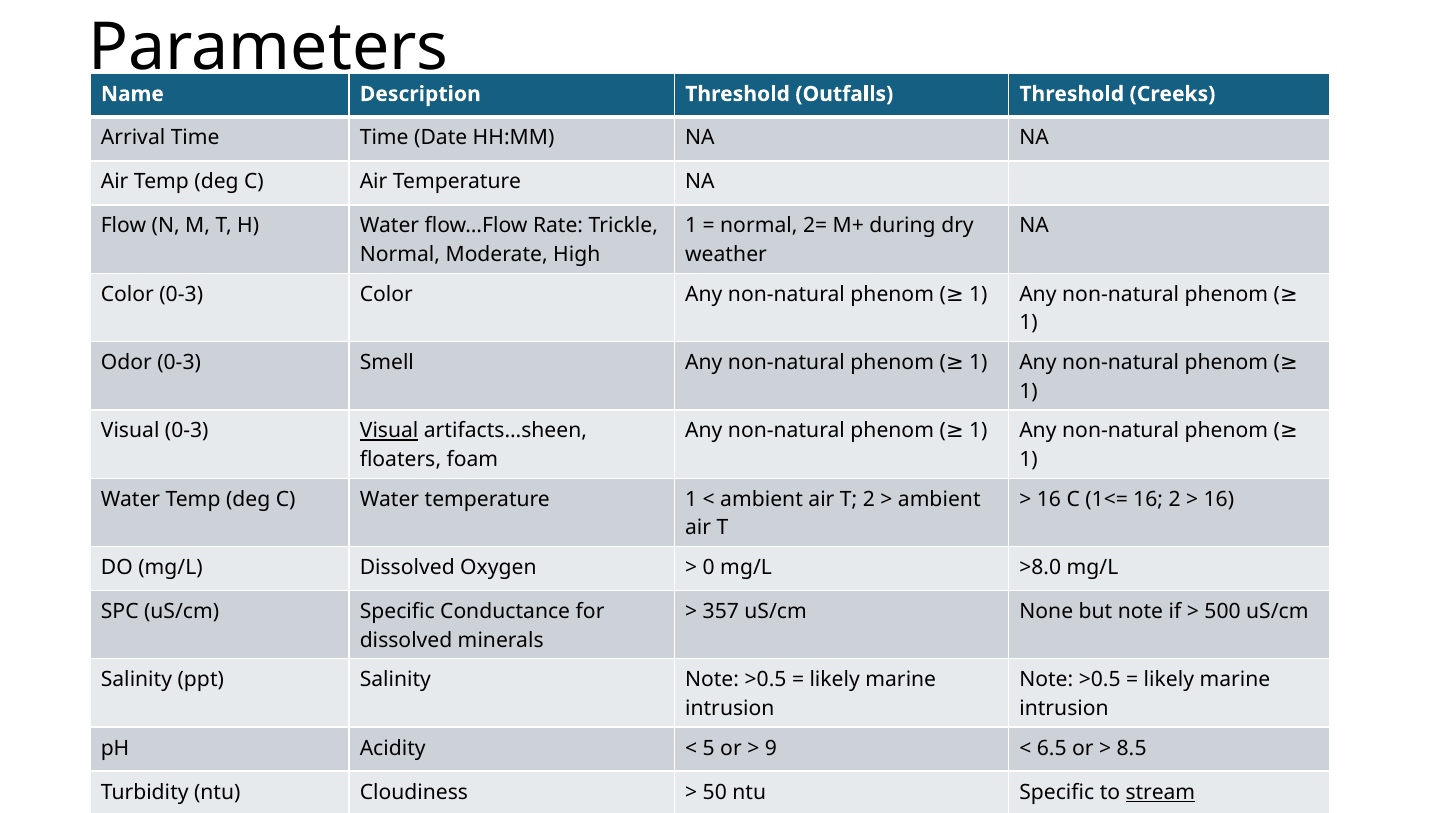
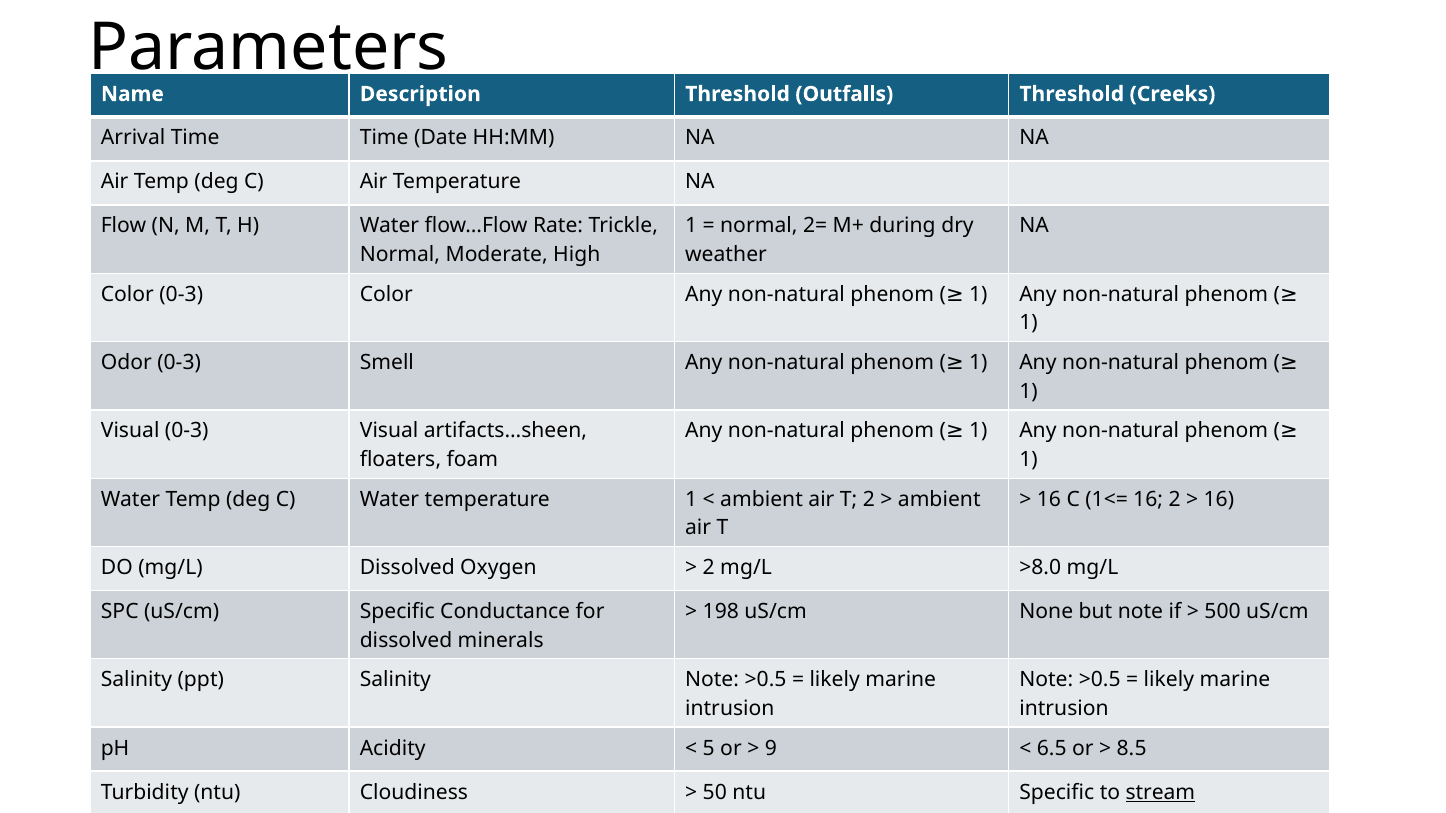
Visual at (389, 431) underline: present -> none
0 at (709, 568): 0 -> 2
357: 357 -> 198
